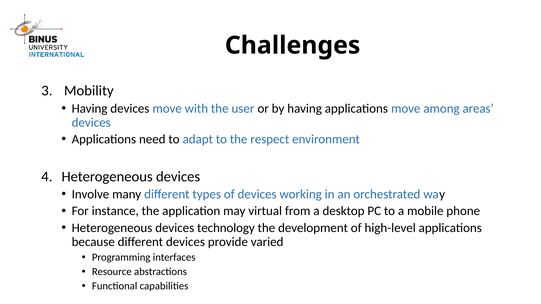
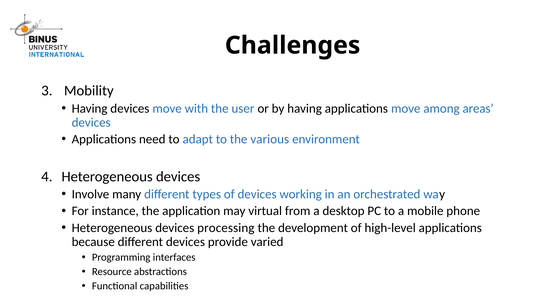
respect: respect -> various
technology: technology -> processing
